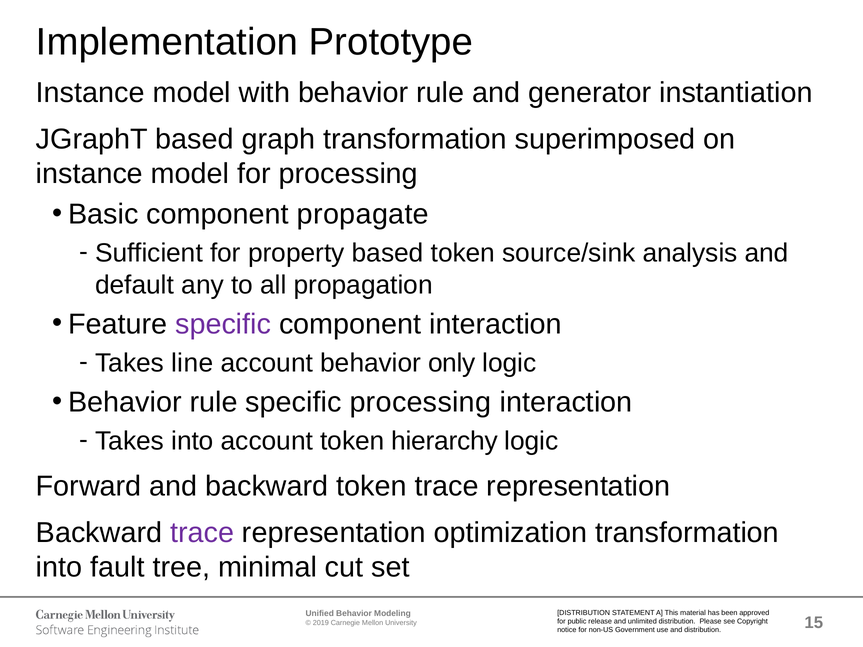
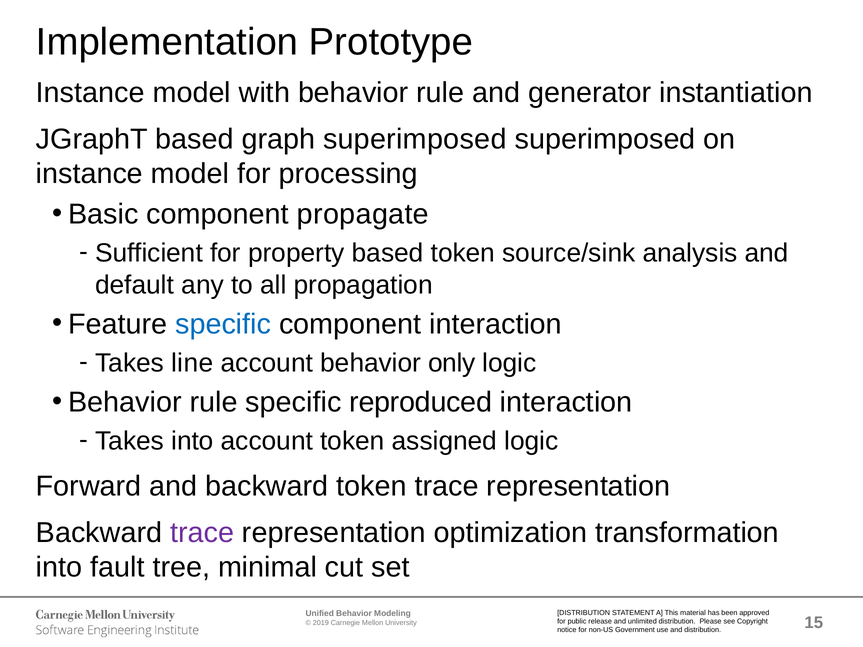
graph transformation: transformation -> superimposed
specific at (223, 324) colour: purple -> blue
specific processing: processing -> reproduced
hierarchy: hierarchy -> assigned
